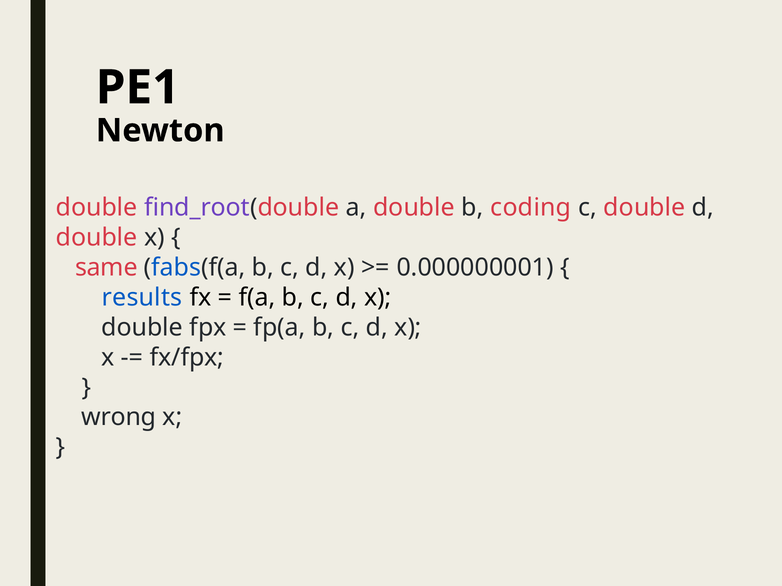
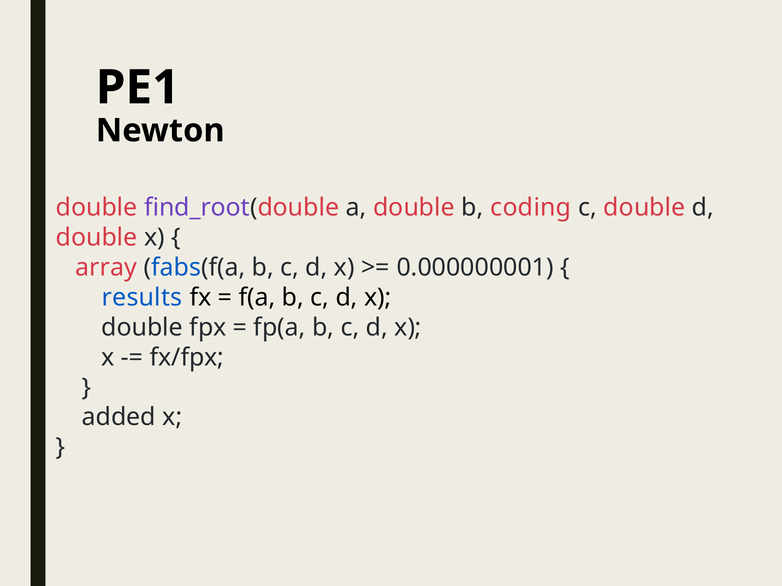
same: same -> array
wrong: wrong -> added
